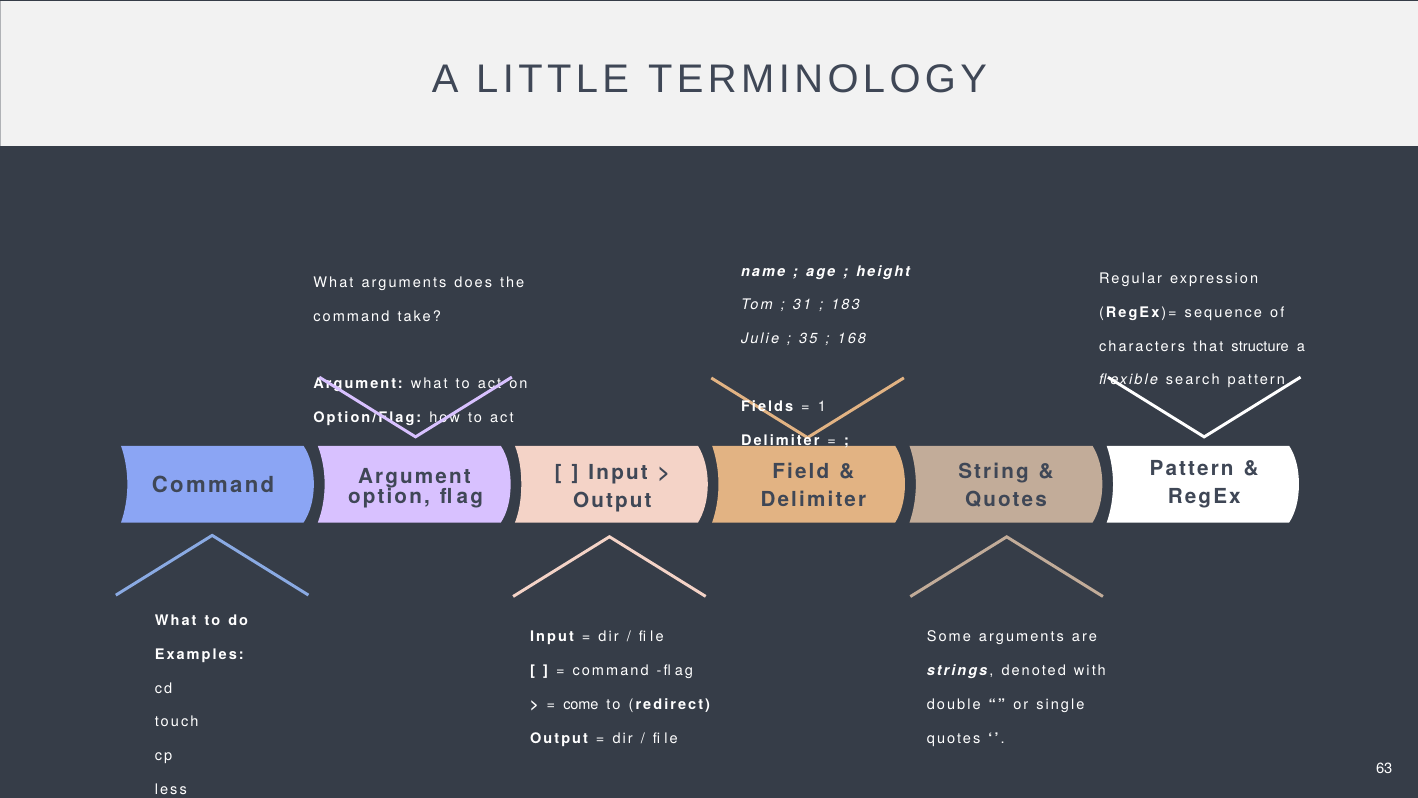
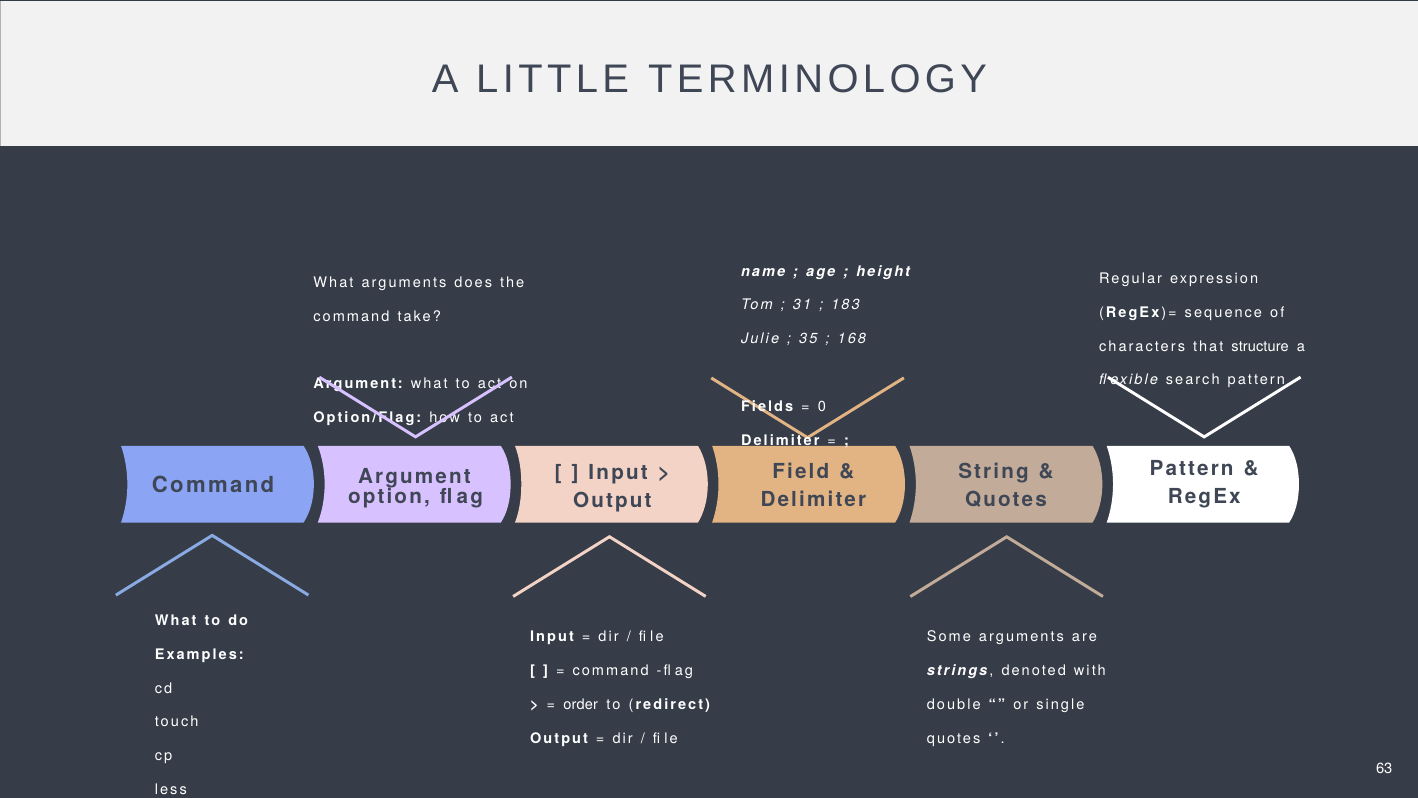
1: 1 -> 0
come: come -> order
